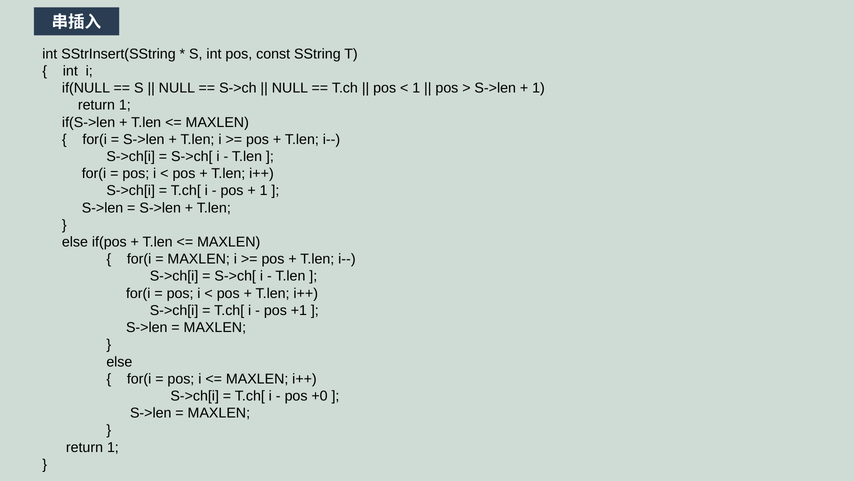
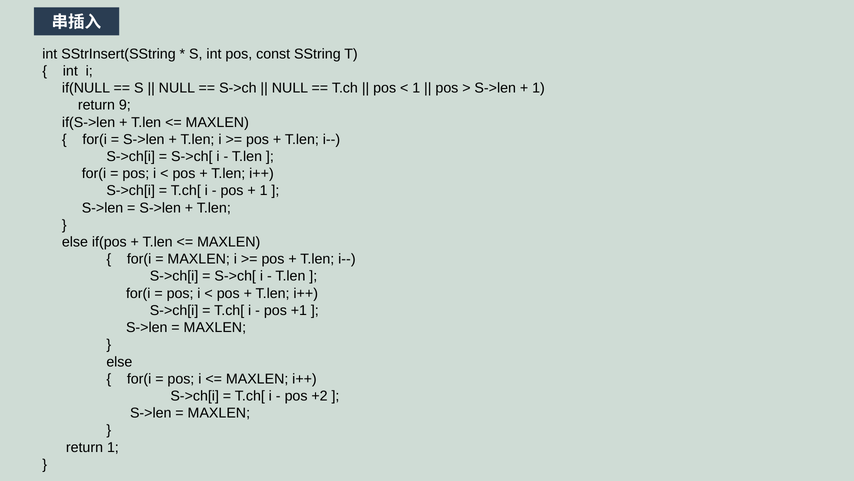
1 at (125, 105): 1 -> 9
+0: +0 -> +2
